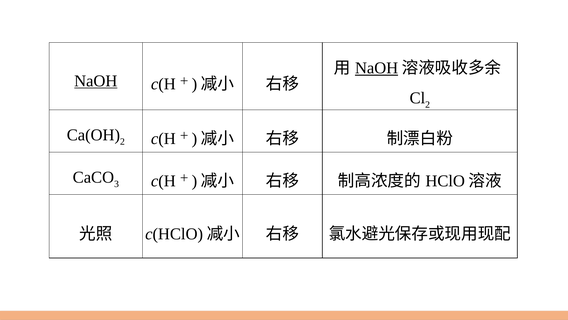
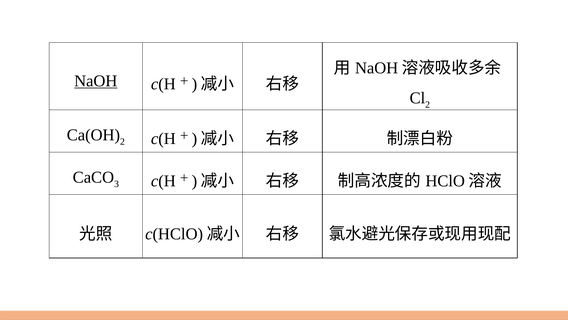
NaOH at (377, 68) underline: present -> none
